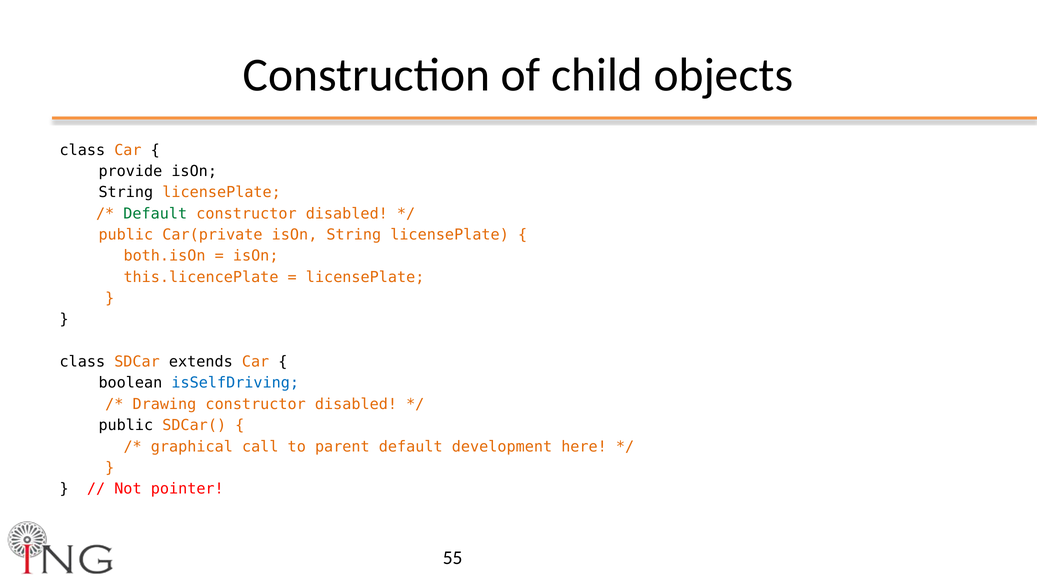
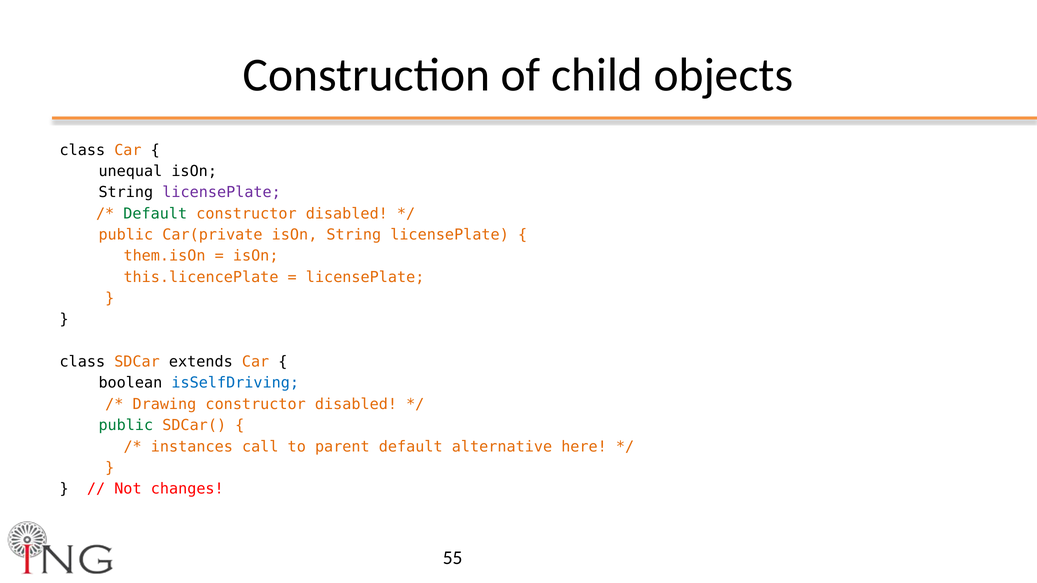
provide: provide -> unequal
licensePlate at (222, 193) colour: orange -> purple
both.isOn: both.isOn -> them.isOn
public at (126, 426) colour: black -> green
graphical: graphical -> instances
development: development -> alternative
pointer: pointer -> changes
